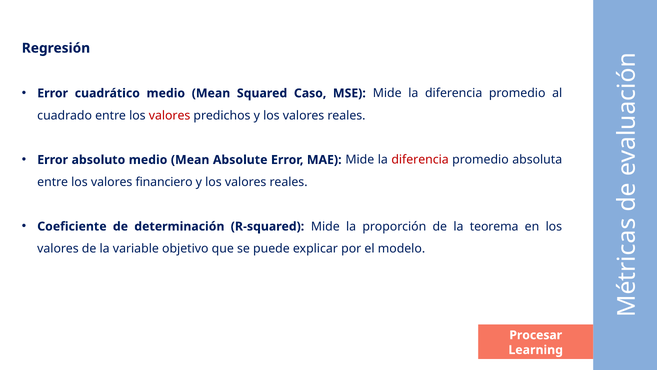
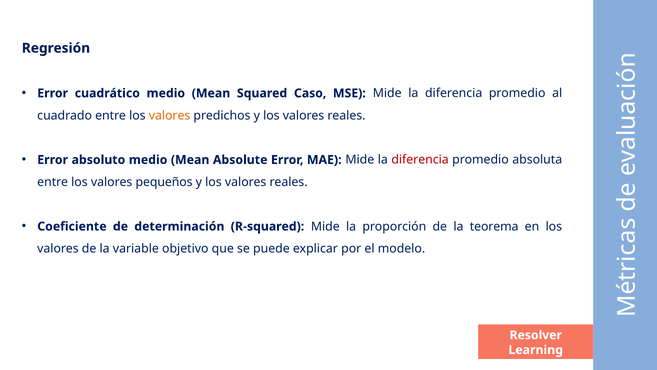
valores at (170, 115) colour: red -> orange
financiero: financiero -> pequeños
Procesar: Procesar -> Resolver
